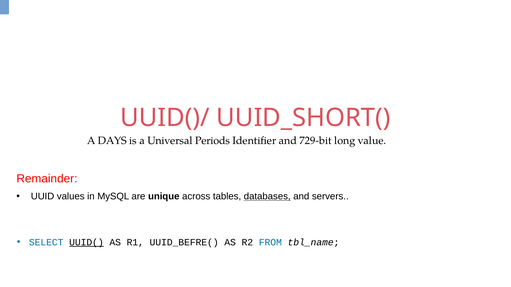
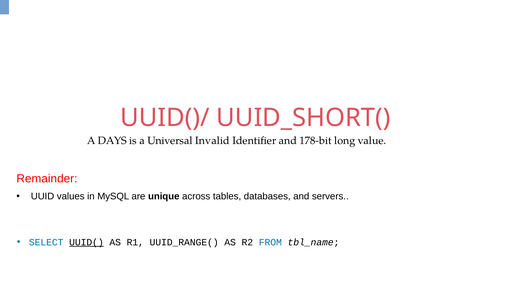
Periods: Periods -> Invalid
729-bit: 729-bit -> 178-bit
databases underline: present -> none
UUID_BEFRE(: UUID_BEFRE( -> UUID_RANGE(
